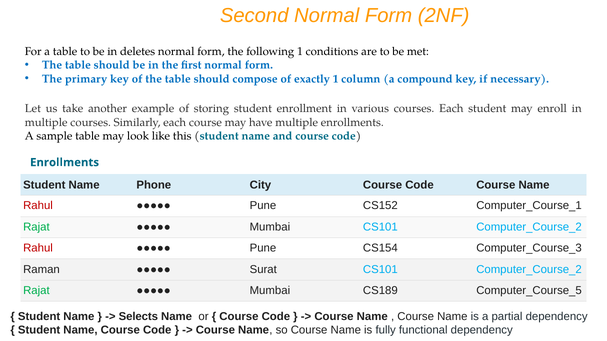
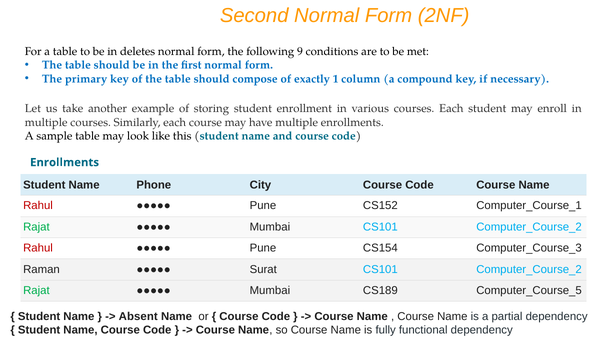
following 1: 1 -> 9
Selects: Selects -> Absent
